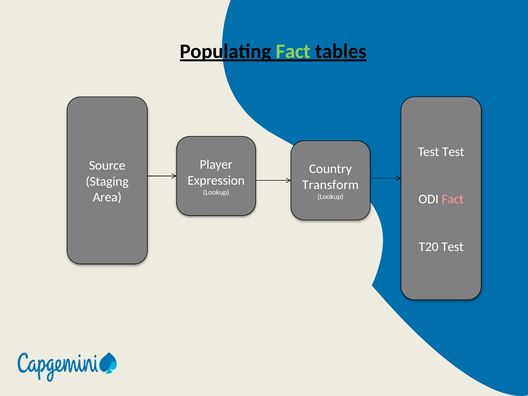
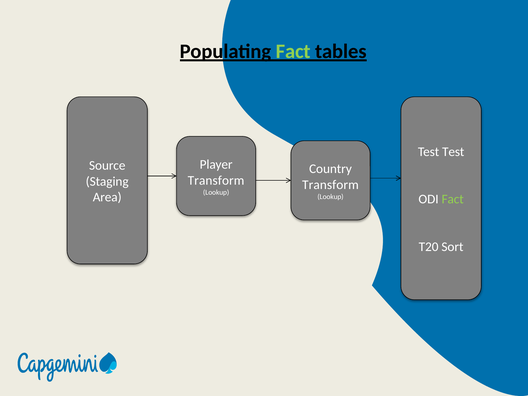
Expression at (216, 180): Expression -> Transform
Fact at (453, 199) colour: pink -> light green
T20 Test: Test -> Sort
